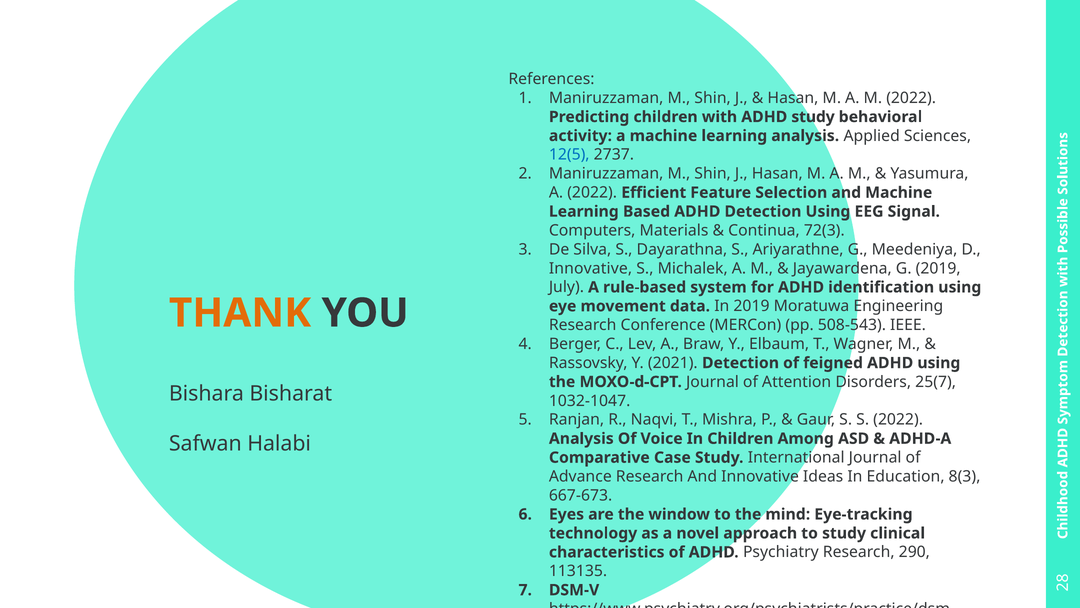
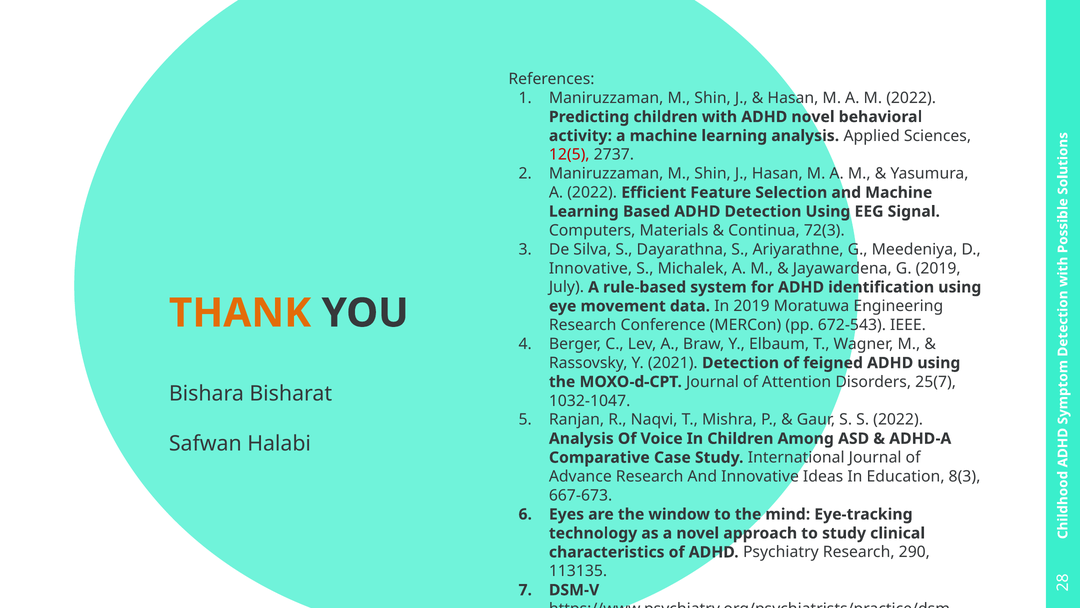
ADHD study: study -> novel
12(5 colour: blue -> red
508-543: 508-543 -> 672-543
